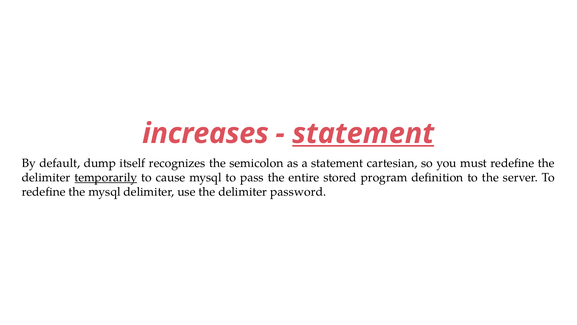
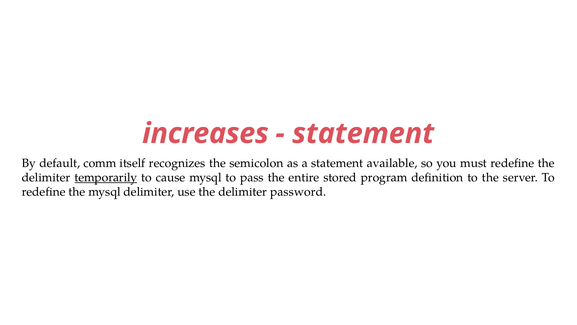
statement at (363, 133) underline: present -> none
dump: dump -> comm
cartesian: cartesian -> available
